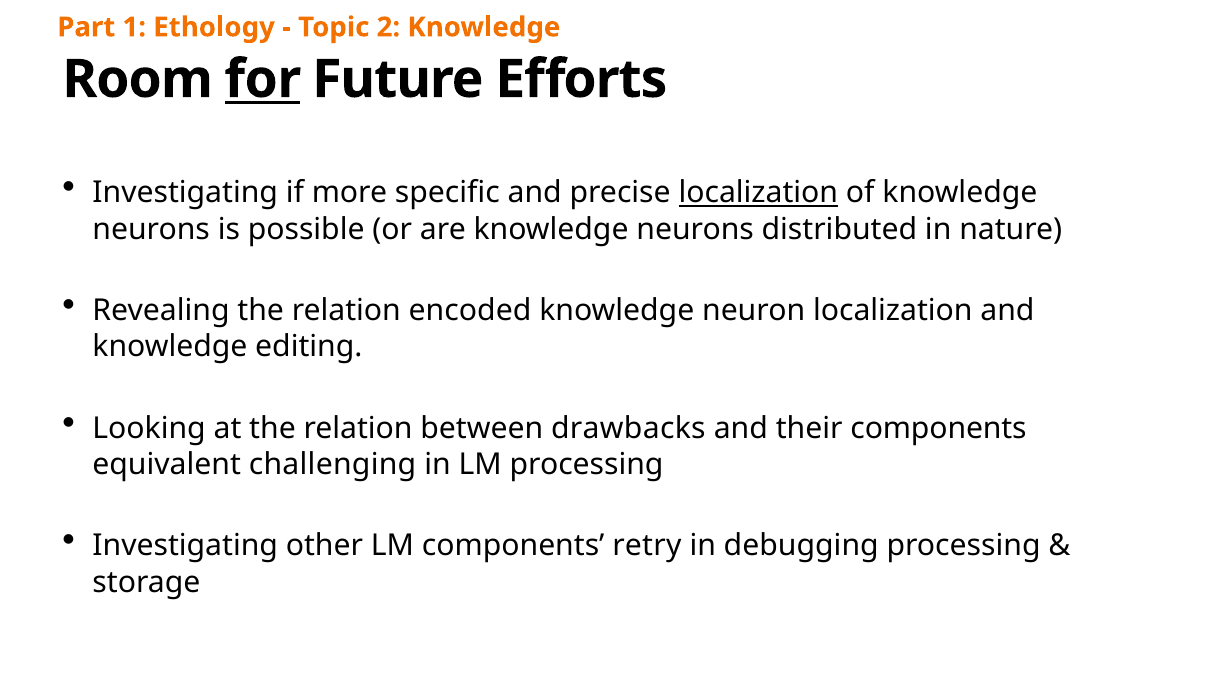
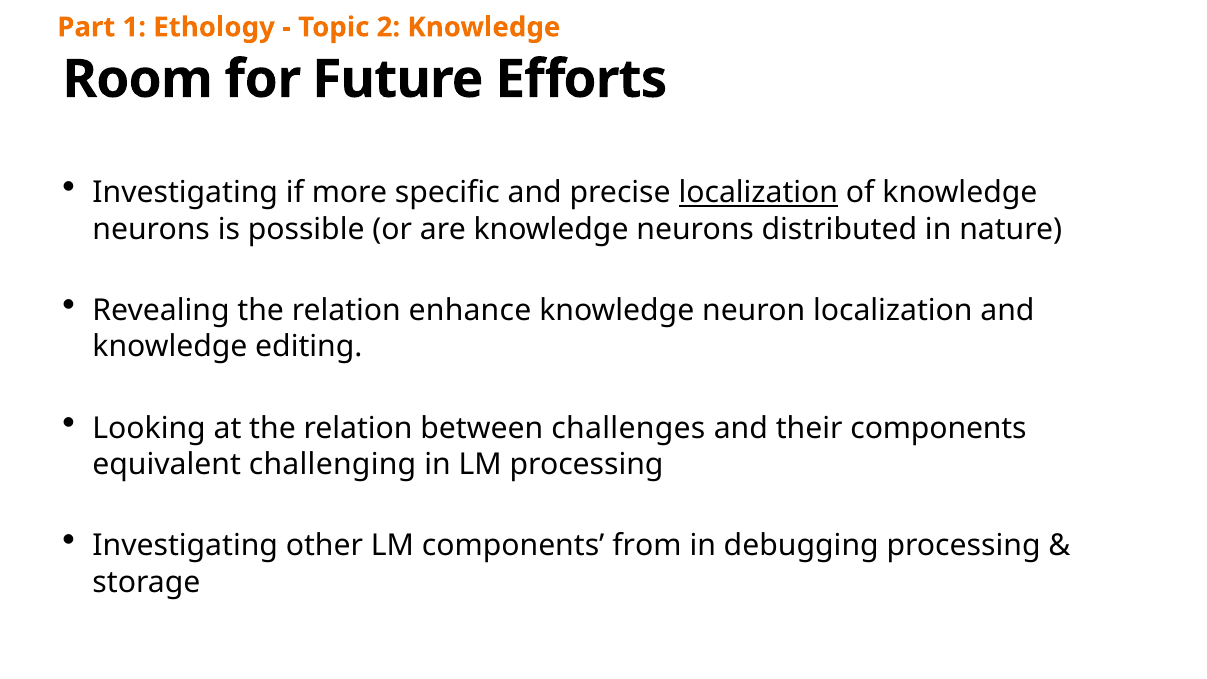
for underline: present -> none
encoded: encoded -> enhance
drawbacks: drawbacks -> challenges
retry: retry -> from
